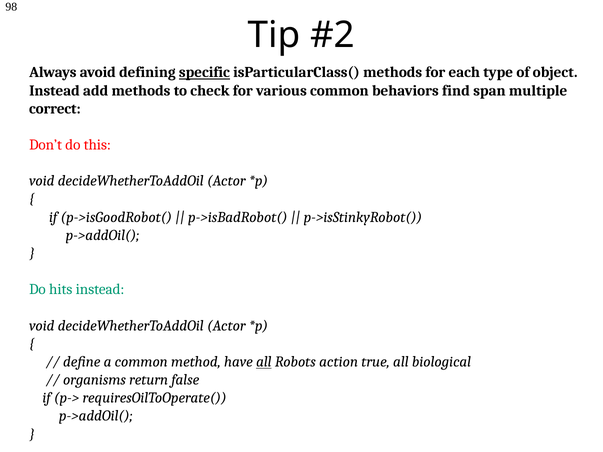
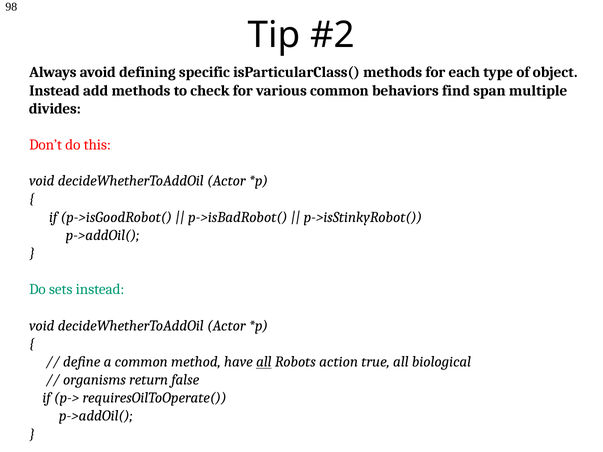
specific underline: present -> none
correct: correct -> divides
hits: hits -> sets
